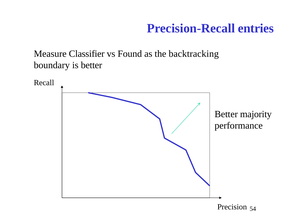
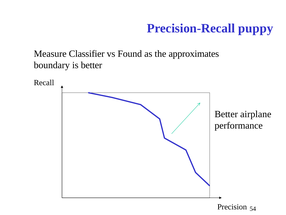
entries: entries -> puppy
backtracking: backtracking -> approximates
majority: majority -> airplane
